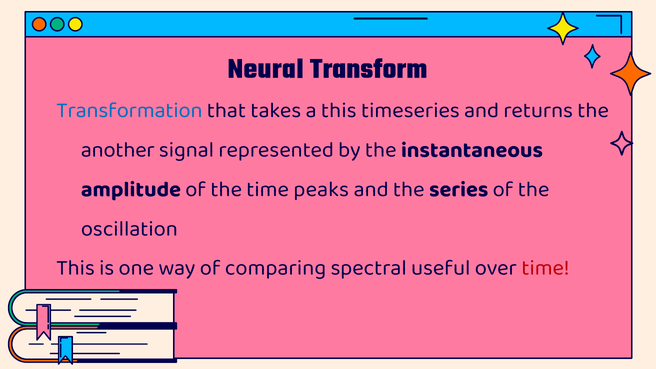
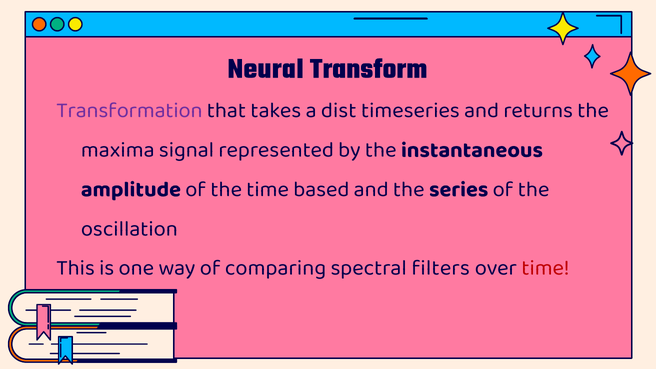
Transformation colour: blue -> purple
a this: this -> dist
another: another -> maxima
peaks: peaks -> based
useful: useful -> filters
